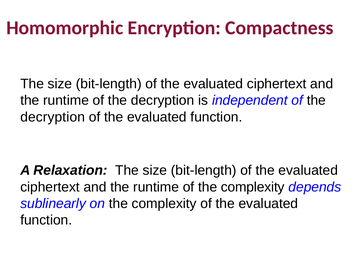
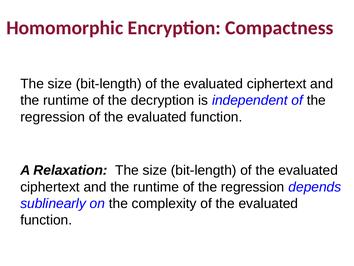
decryption at (53, 117): decryption -> regression
runtime of the complexity: complexity -> regression
